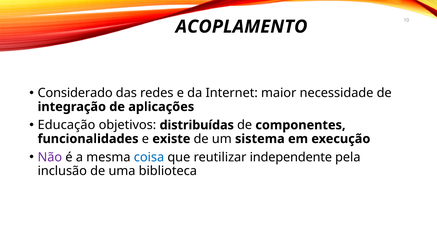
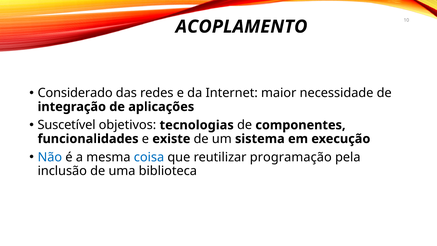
Educação: Educação -> Suscetível
distribuídas: distribuídas -> tecnologias
Não colour: purple -> blue
independente: independente -> programação
